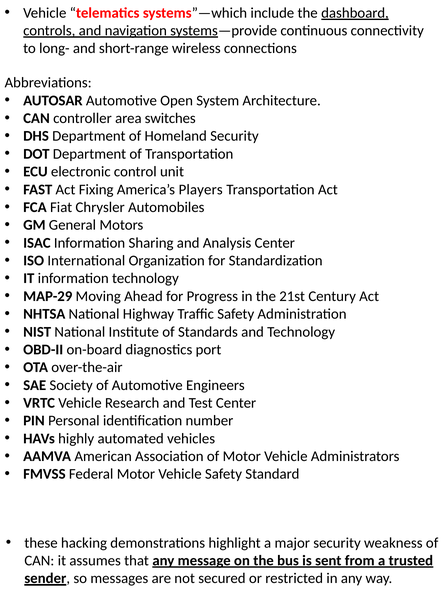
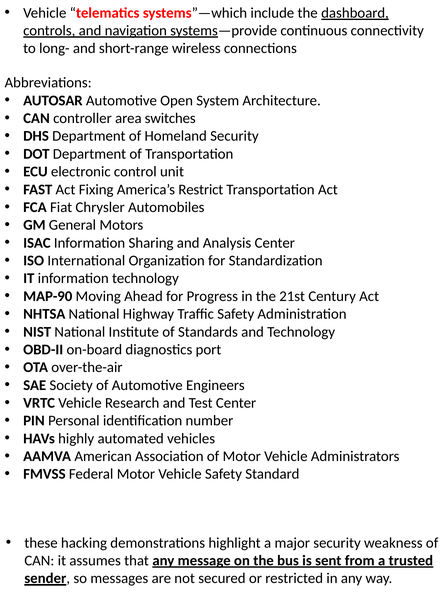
Players: Players -> Restrict
MAP-29: MAP-29 -> MAP-90
